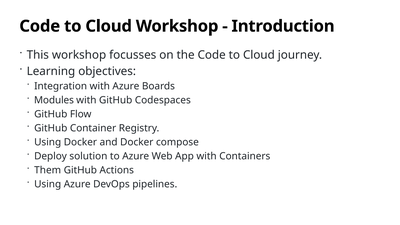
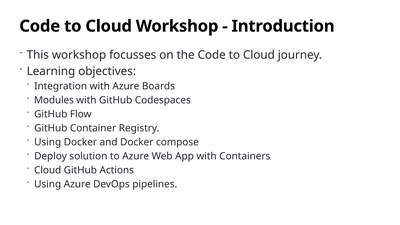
Them at (48, 170): Them -> Cloud
